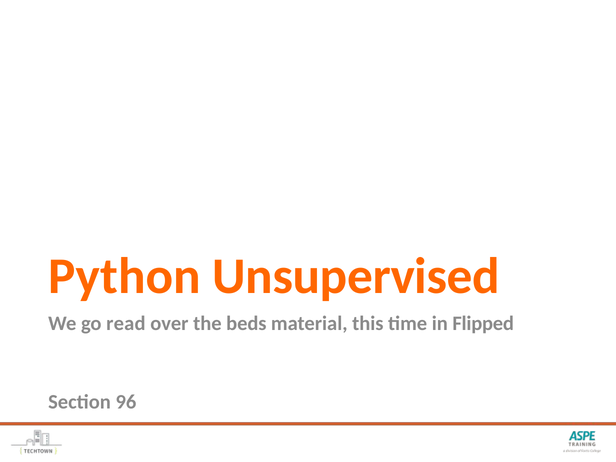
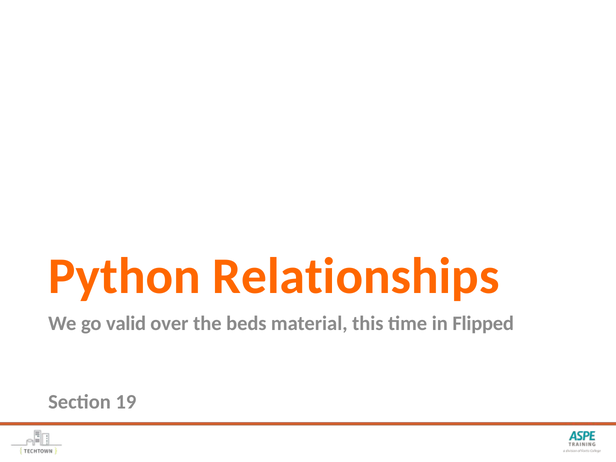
Unsupervised: Unsupervised -> Relationships
read: read -> valid
96: 96 -> 19
